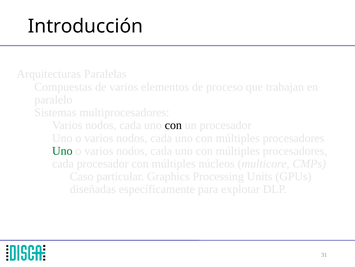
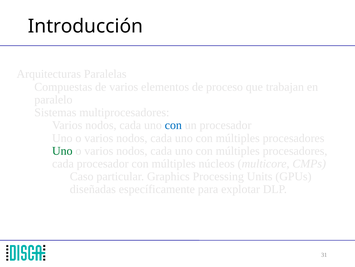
con at (173, 125) colour: black -> blue
